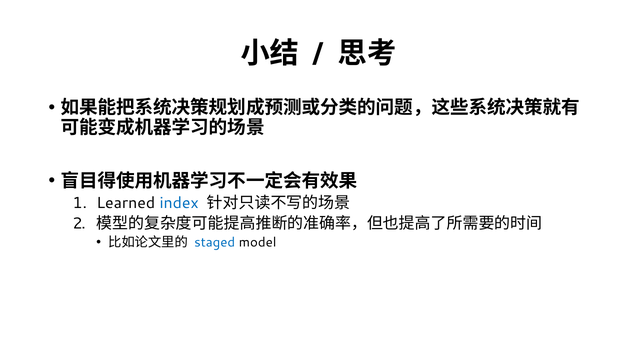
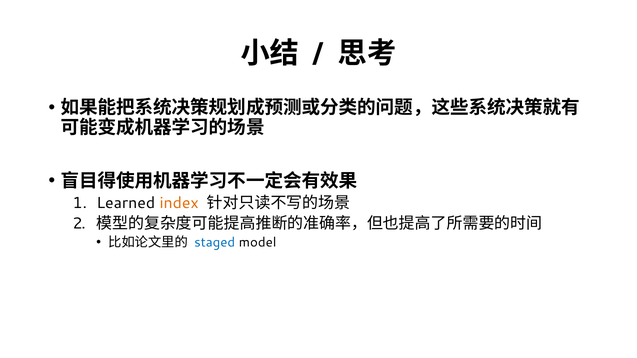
index colour: blue -> orange
